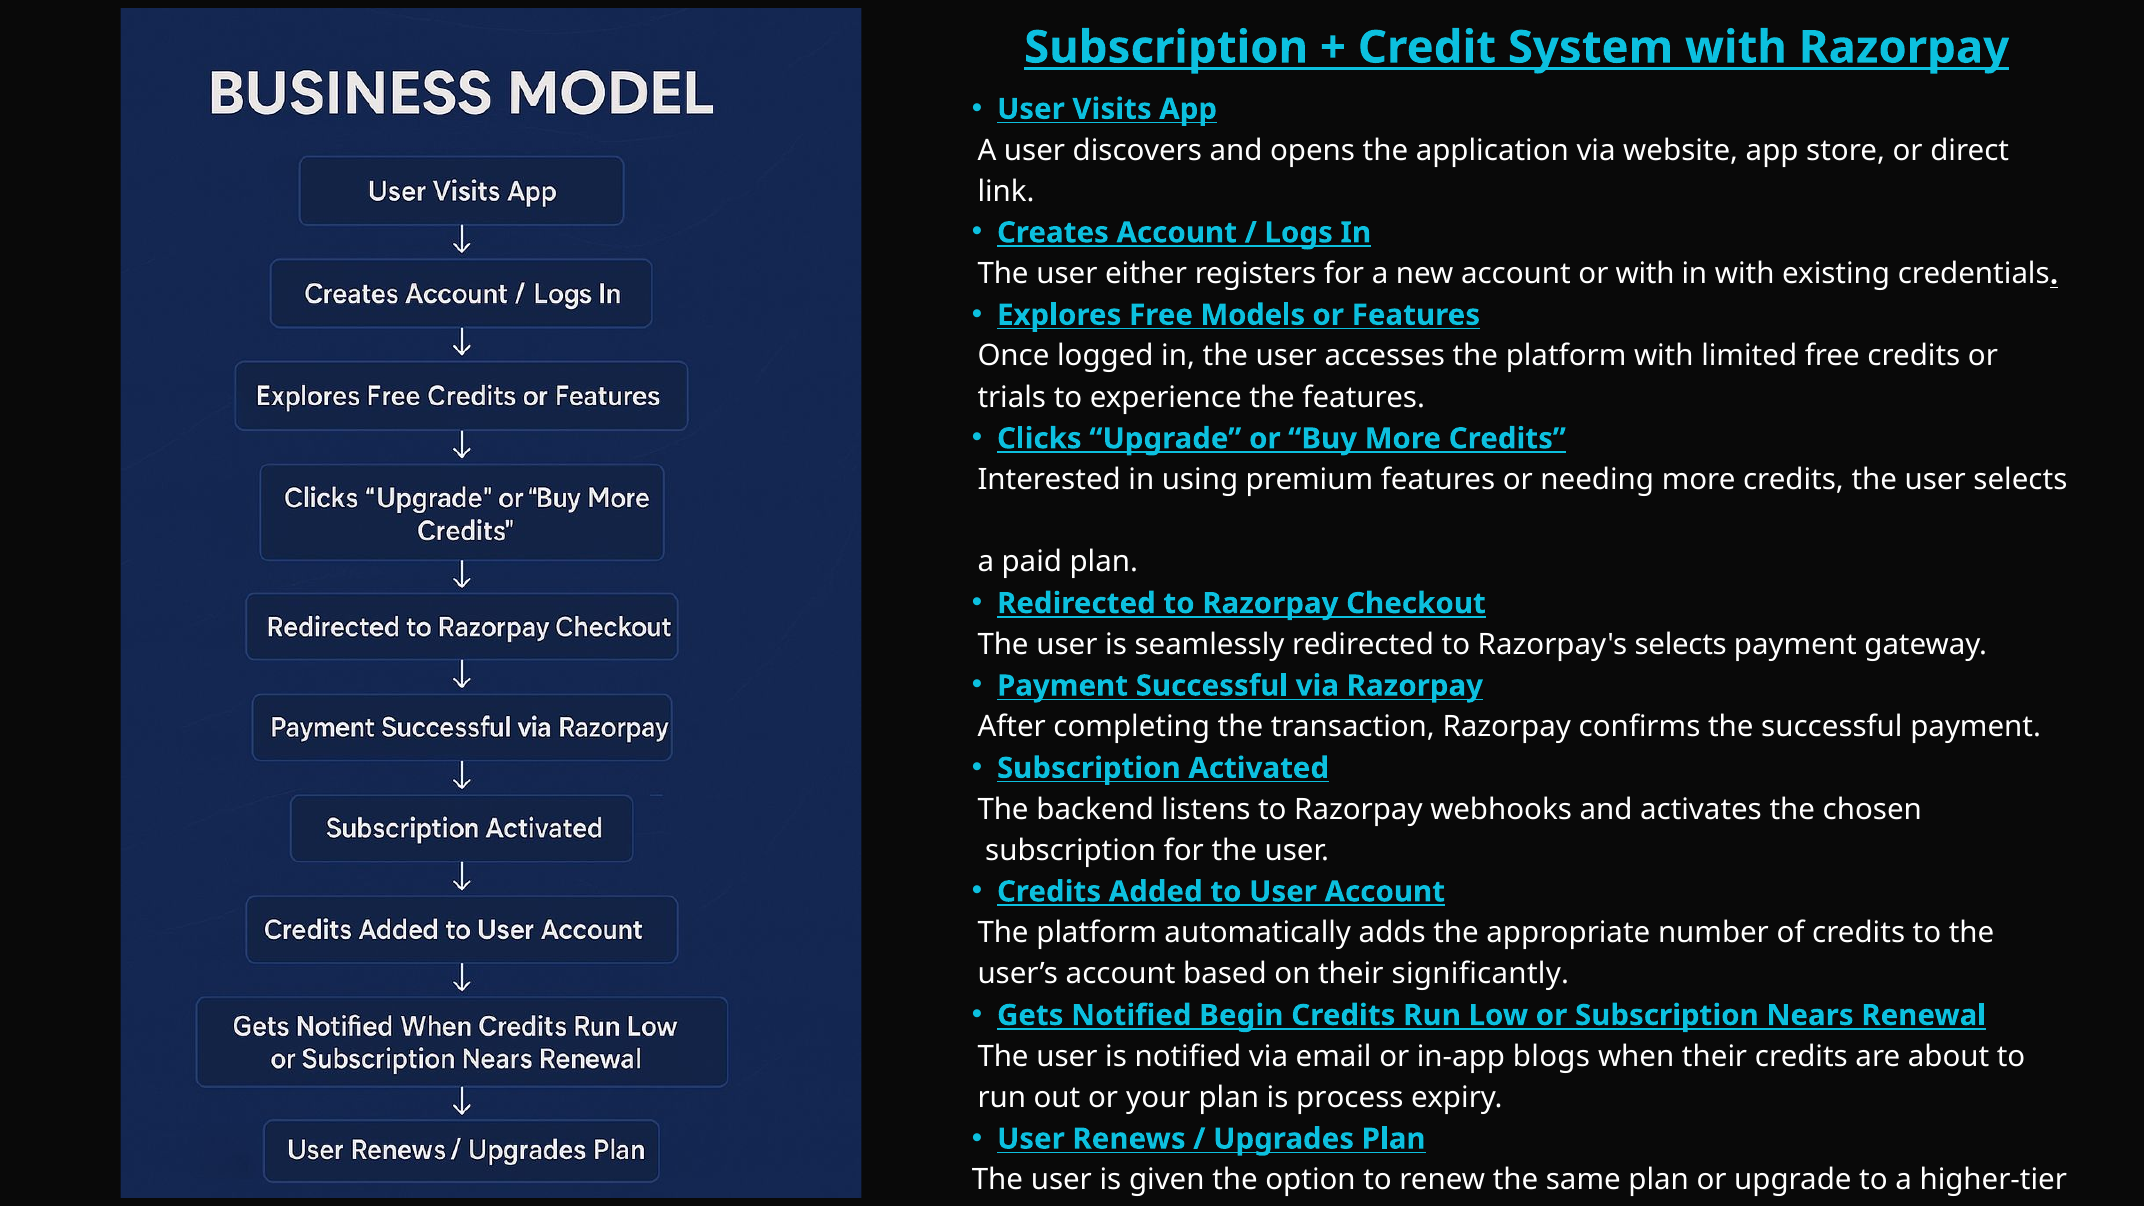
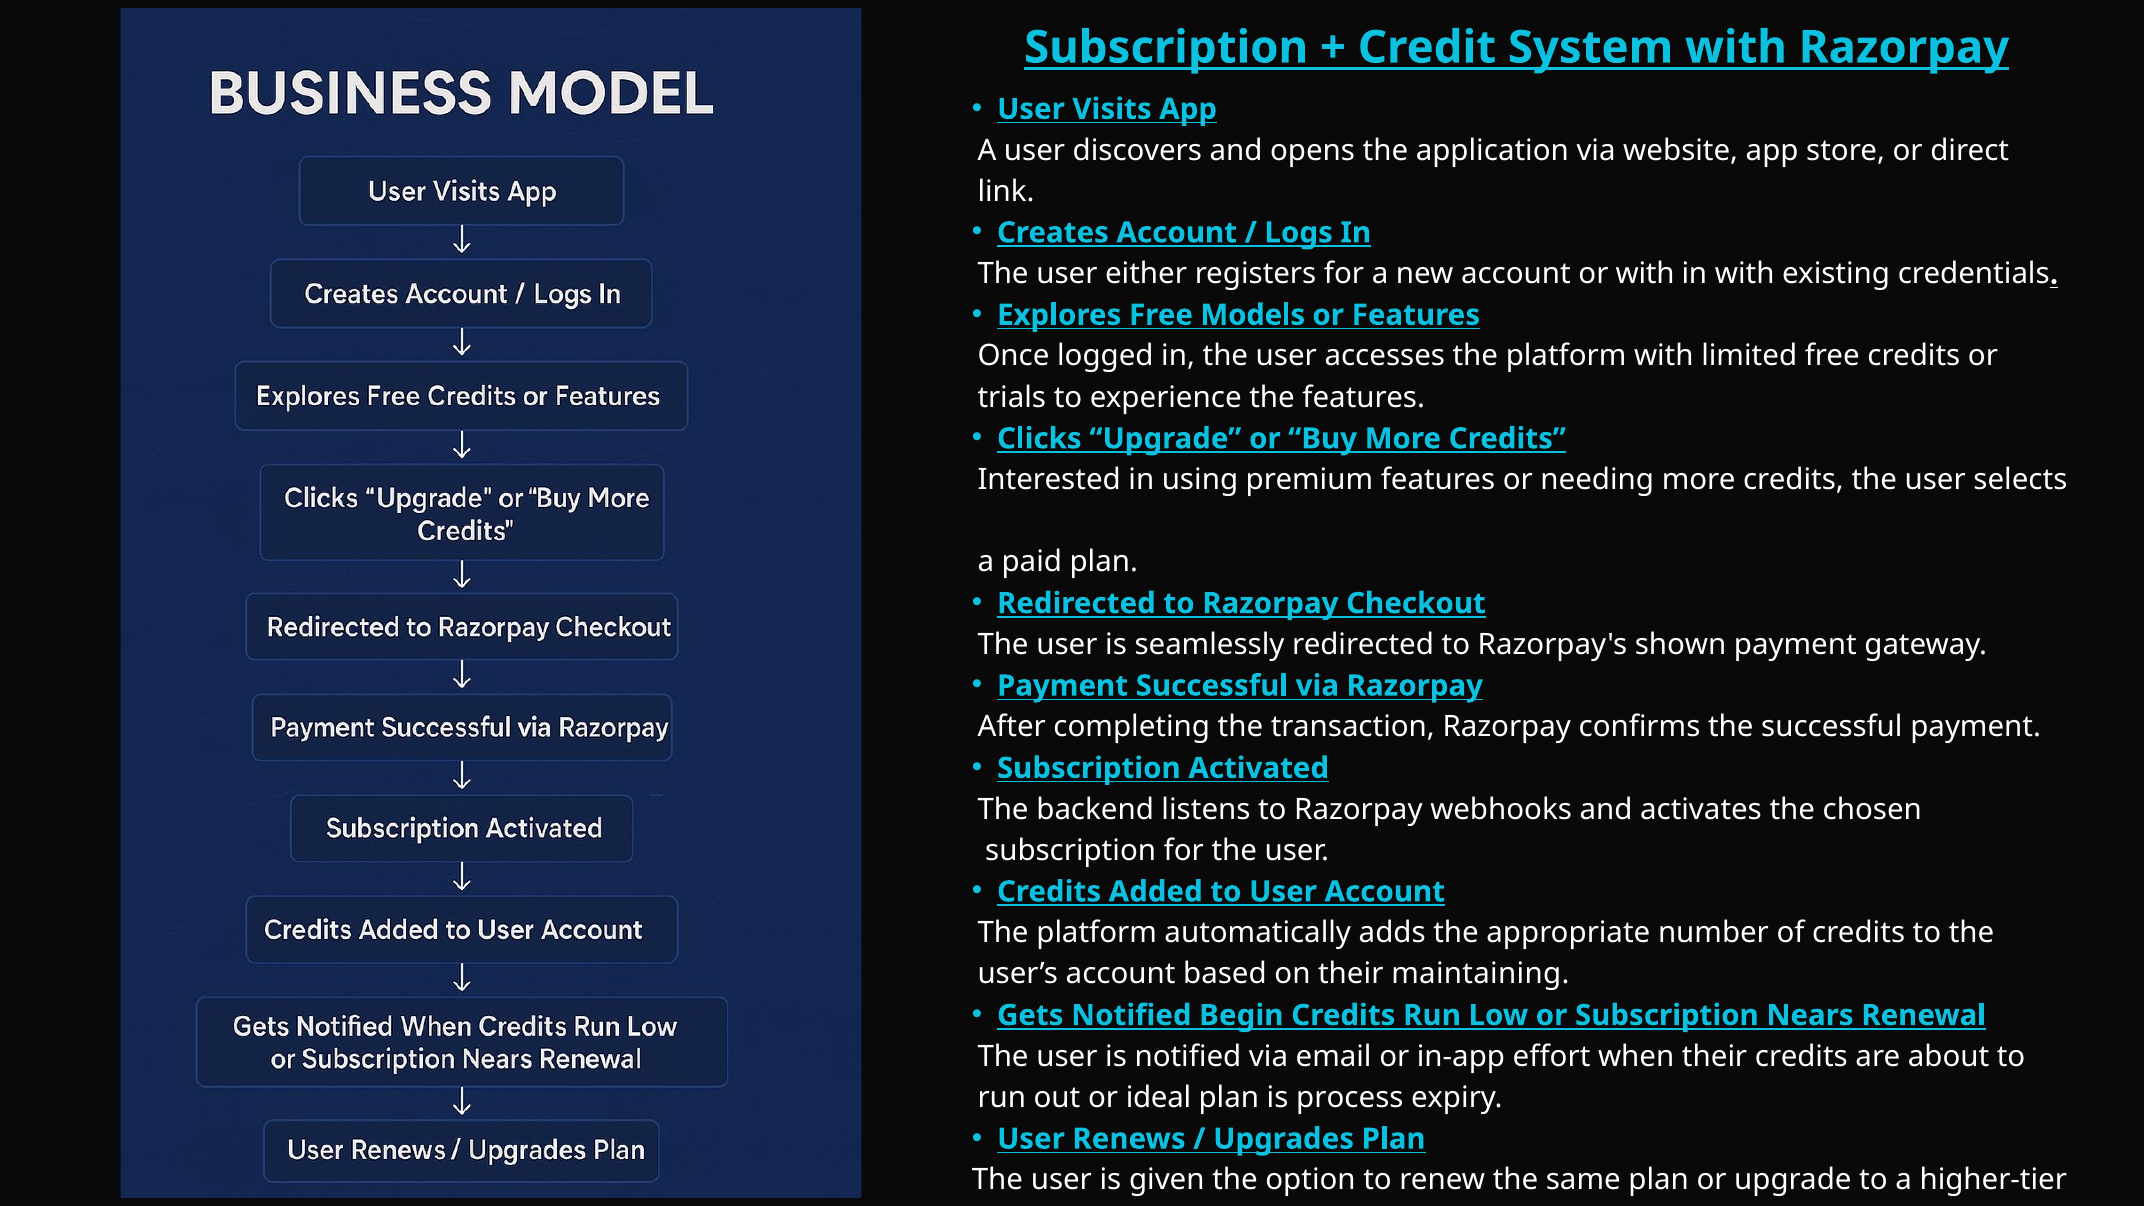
Razorpay's selects: selects -> shown
significantly: significantly -> maintaining
blogs: blogs -> effort
your: your -> ideal
